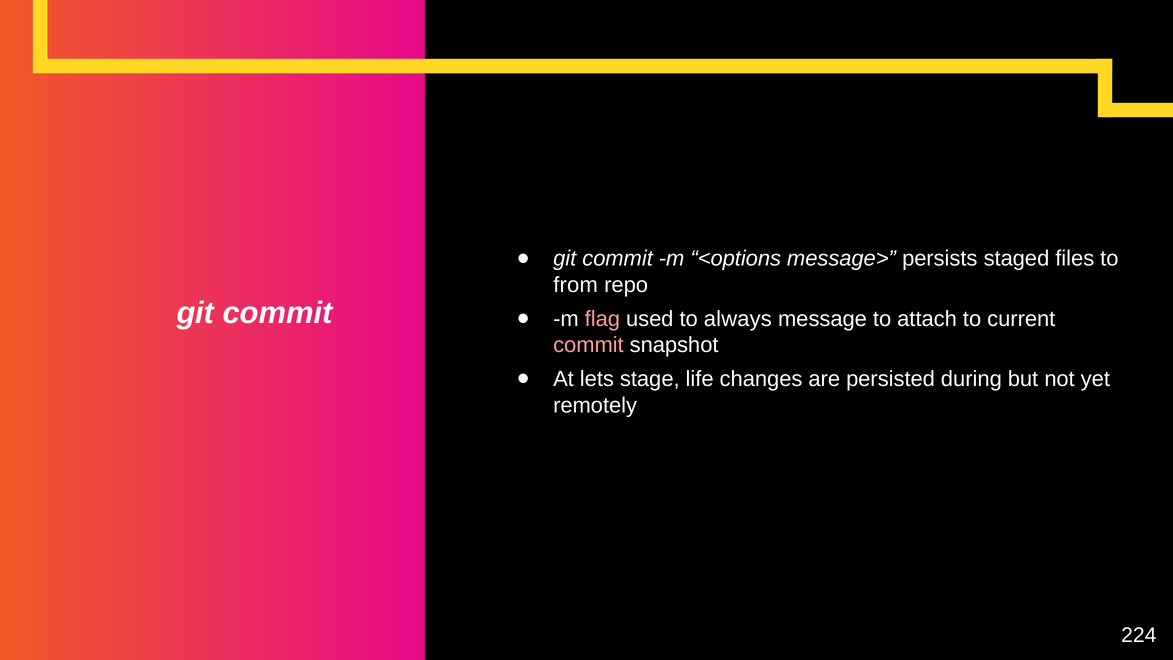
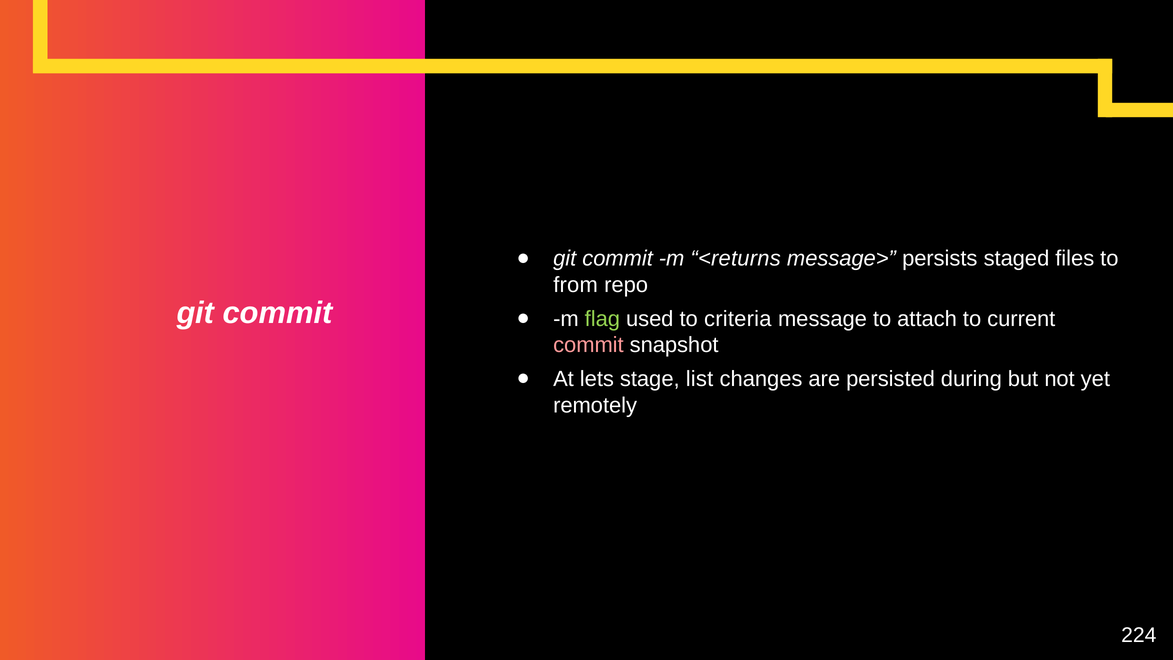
<options: <options -> <returns
flag colour: pink -> light green
always: always -> criteria
life: life -> list
